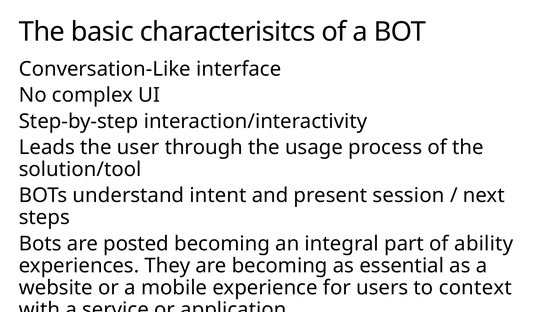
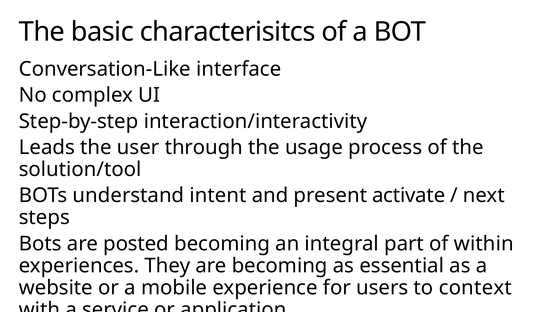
session: session -> activate
ability: ability -> within
